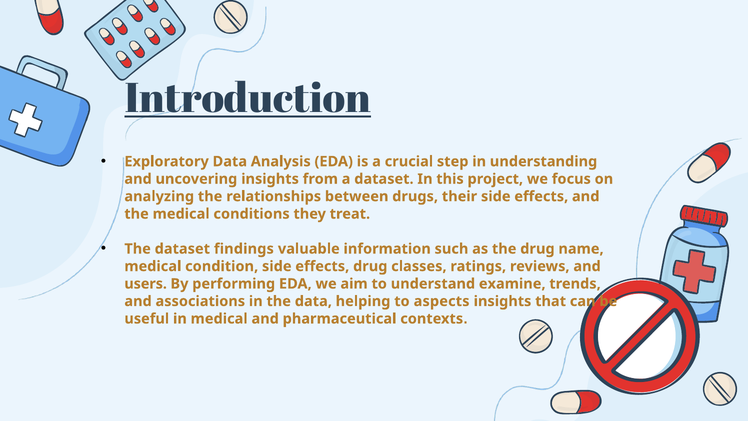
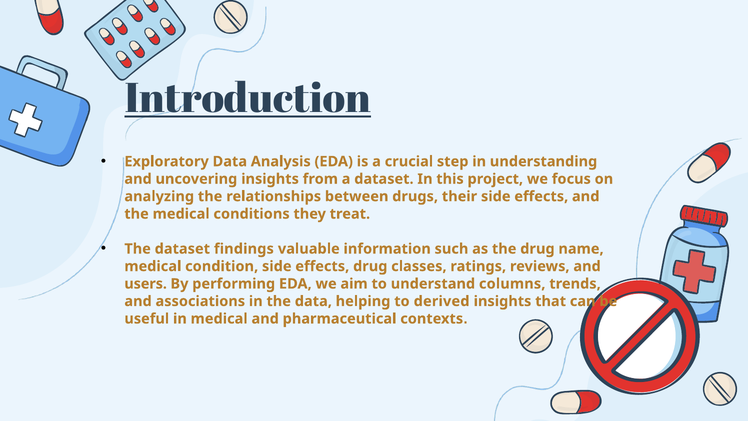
examine: examine -> columns
aspects: aspects -> derived
